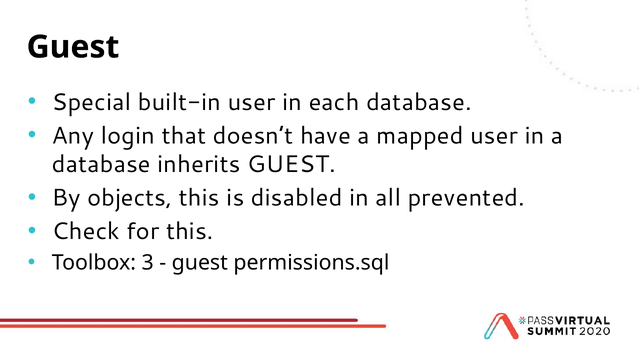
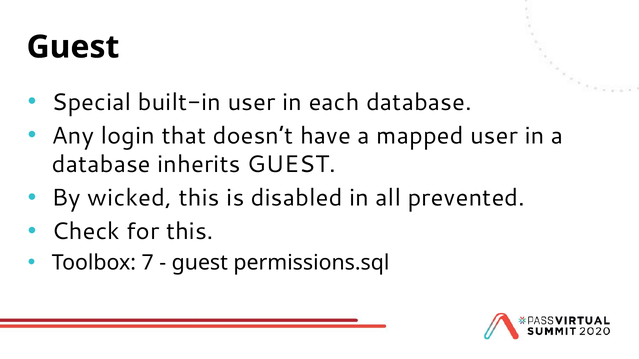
objects: objects -> wicked
3: 3 -> 7
